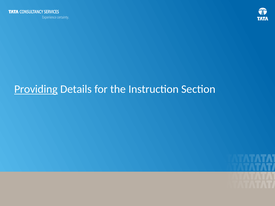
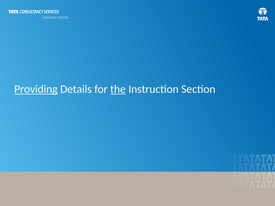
the underline: none -> present
